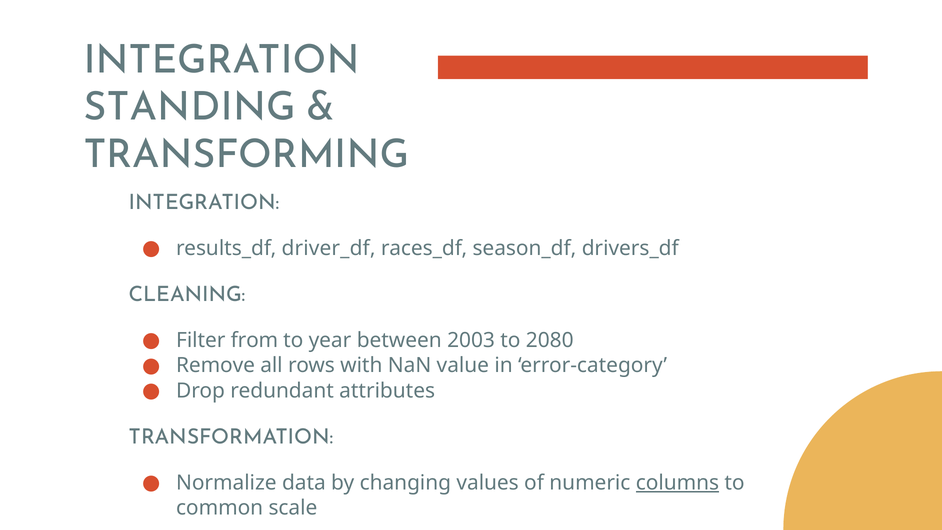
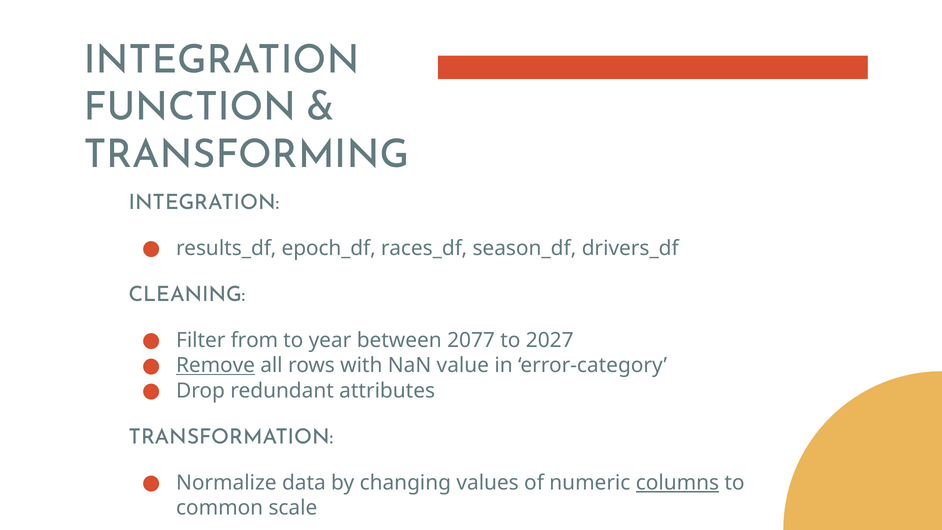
STANDING: STANDING -> FUNCTION
driver_df: driver_df -> epoch_df
2003: 2003 -> 2077
2080: 2080 -> 2027
Remove underline: none -> present
